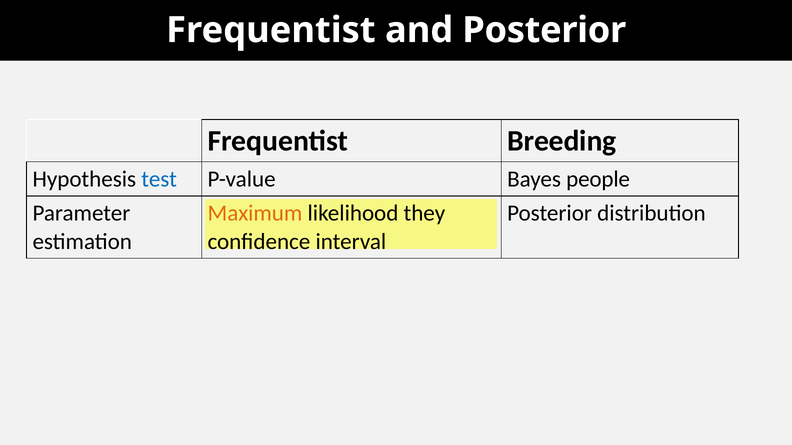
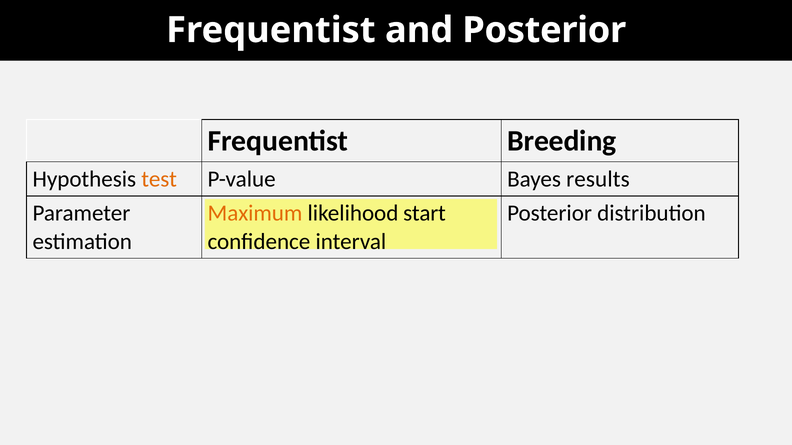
test colour: blue -> orange
people: people -> results
they: they -> start
